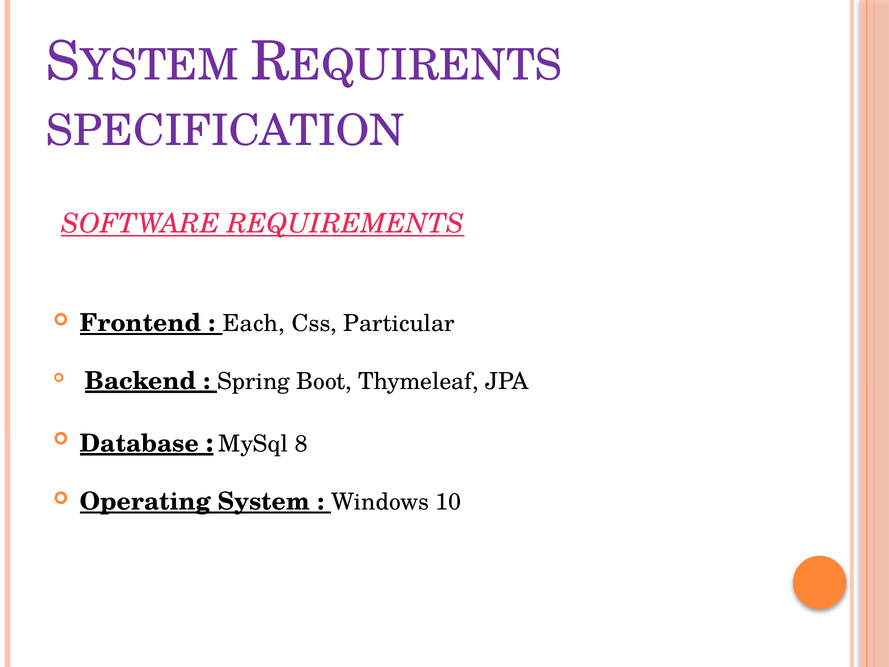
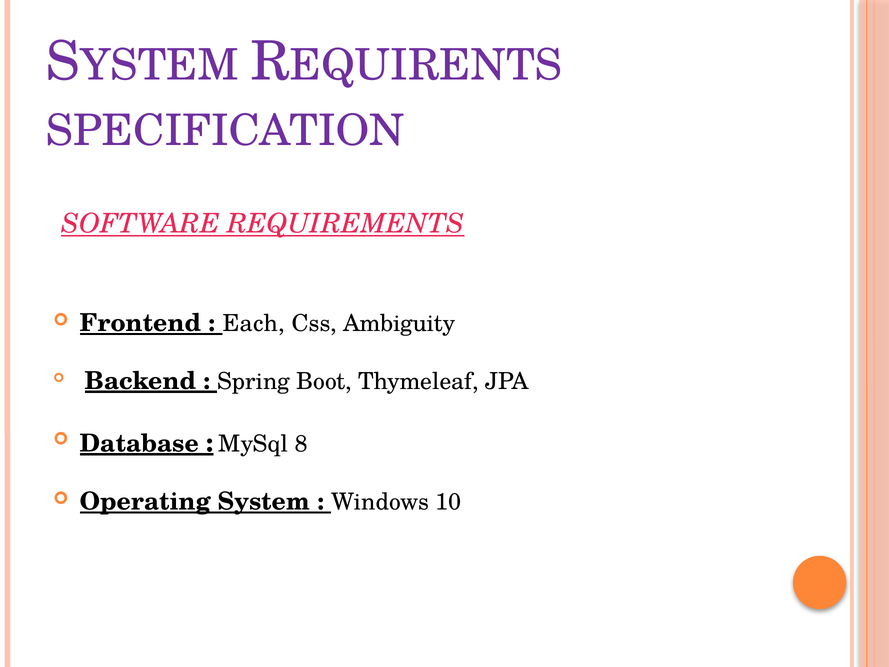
Particular: Particular -> Ambiguity
